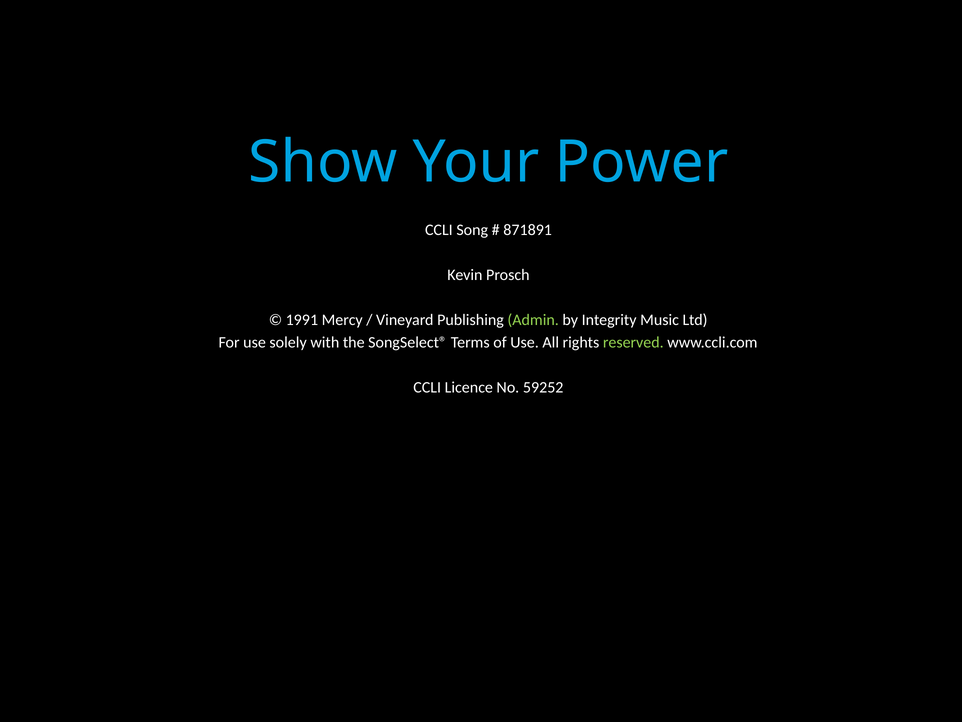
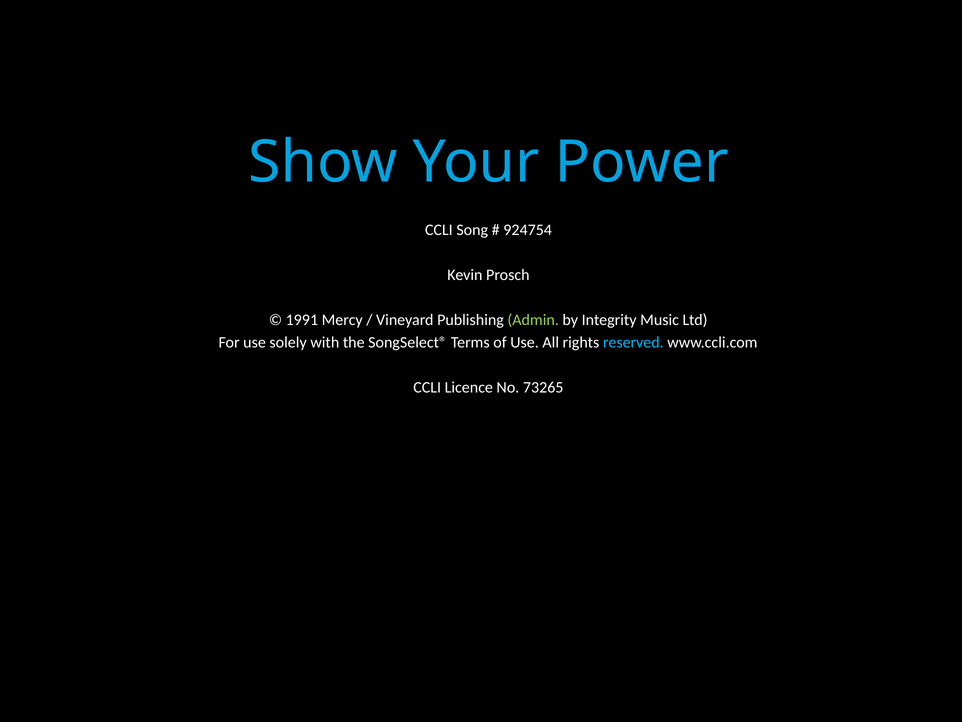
871891: 871891 -> 924754
reserved colour: light green -> light blue
59252: 59252 -> 73265
